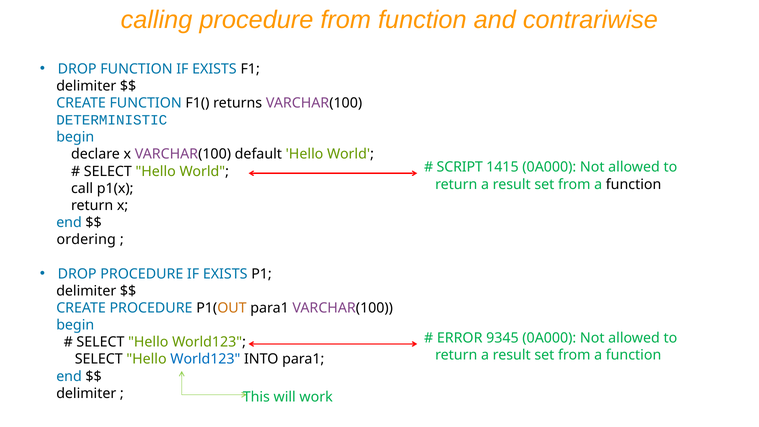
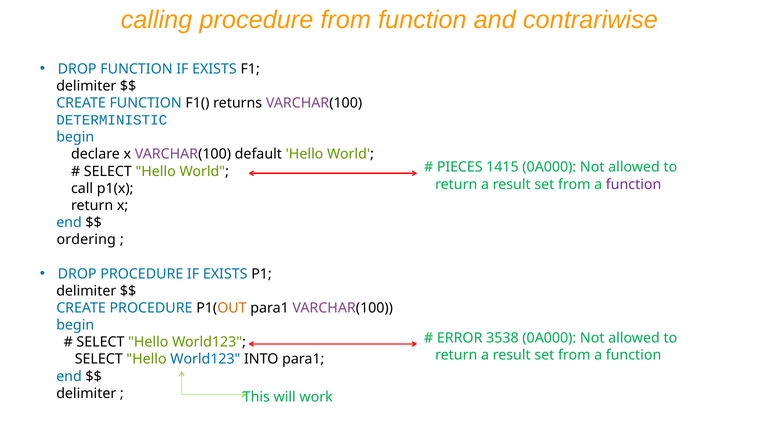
SCRIPT: SCRIPT -> PIECES
function at (634, 184) colour: black -> purple
9345: 9345 -> 3538
